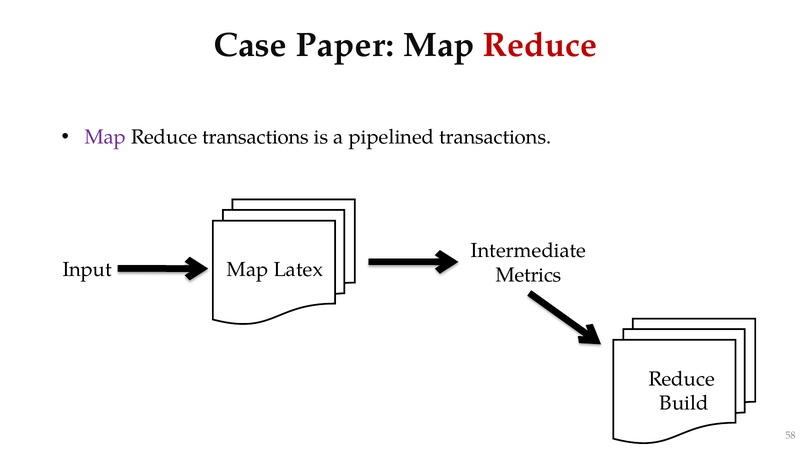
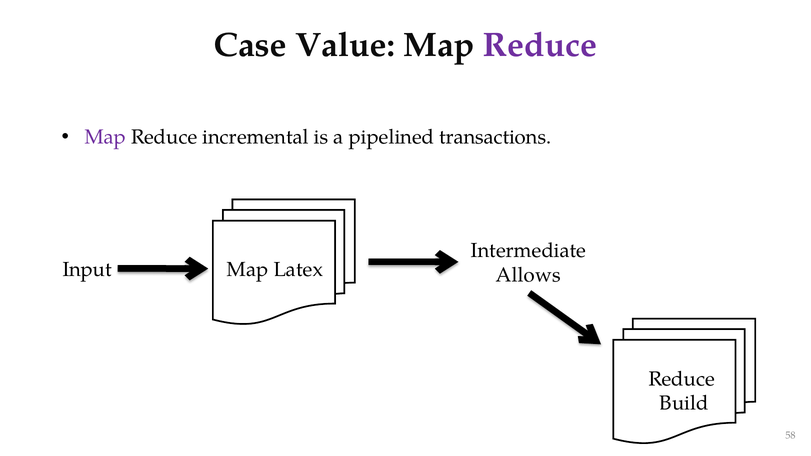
Paper: Paper -> Value
Reduce at (540, 45) colour: red -> purple
Reduce transactions: transactions -> incremental
Metrics: Metrics -> Allows
